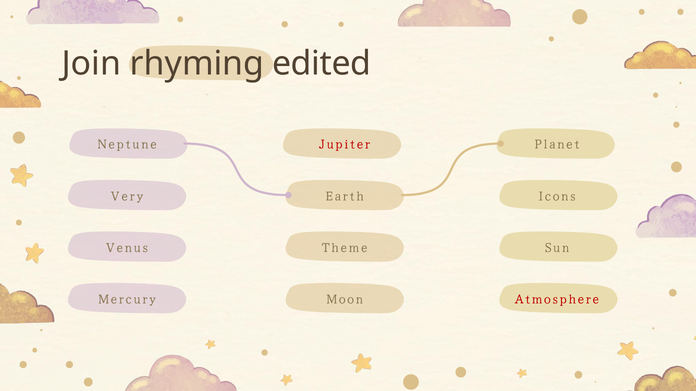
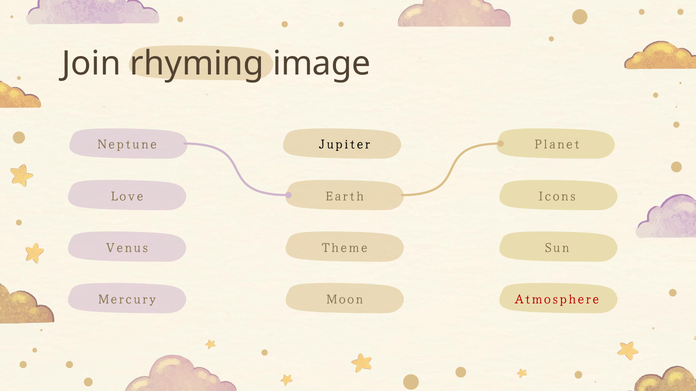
edited: edited -> image
Jupiter colour: red -> black
Very: Very -> Love
